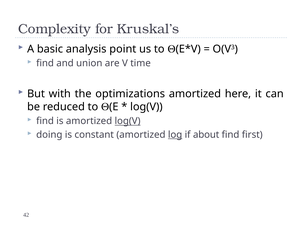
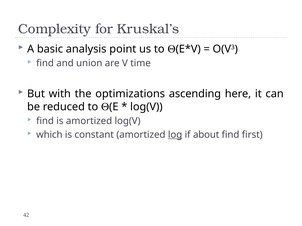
optimizations amortized: amortized -> ascending
log(V at (128, 121) underline: present -> none
doing: doing -> which
